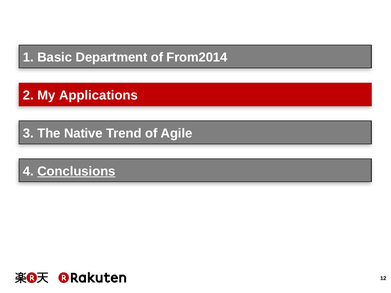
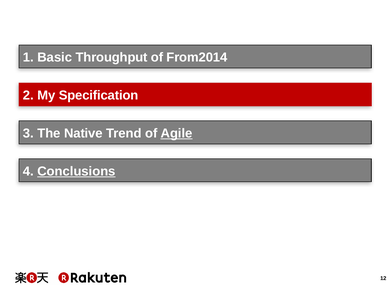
Department: Department -> Throughput
Applications: Applications -> Specification
Agile underline: none -> present
